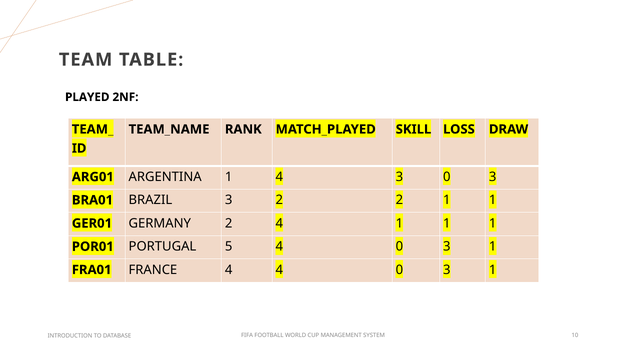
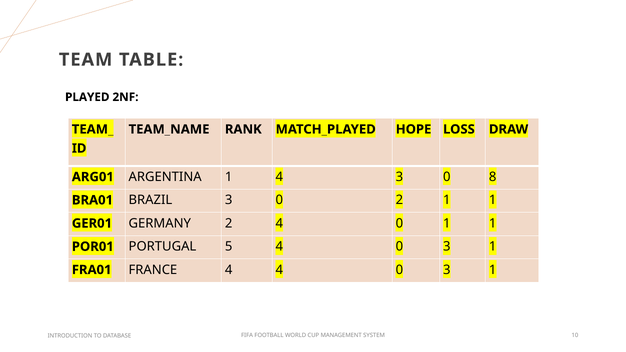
SKILL: SKILL -> HOPE
3 0 3: 3 -> 8
BRAZIL 3 2: 2 -> 0
2 4 1: 1 -> 0
